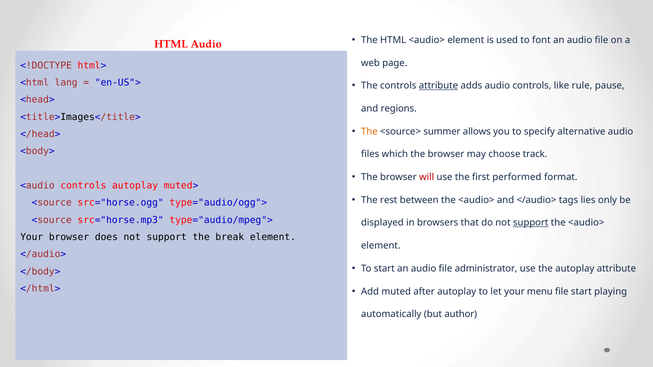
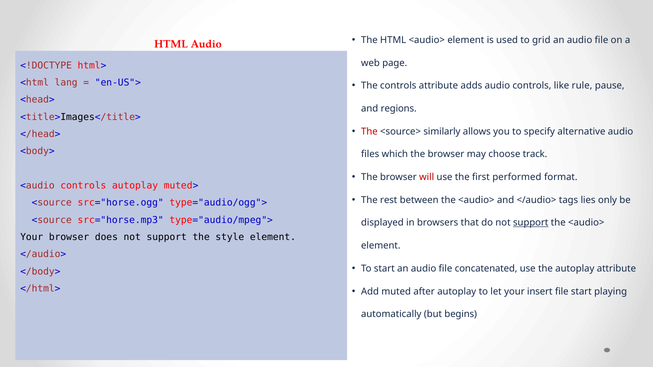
font: font -> grid
attribute at (438, 86) underline: present -> none
The at (369, 132) colour: orange -> red
summer: summer -> similarly
break: break -> style
administrator: administrator -> concatenated
menu: menu -> insert
author: author -> begins
